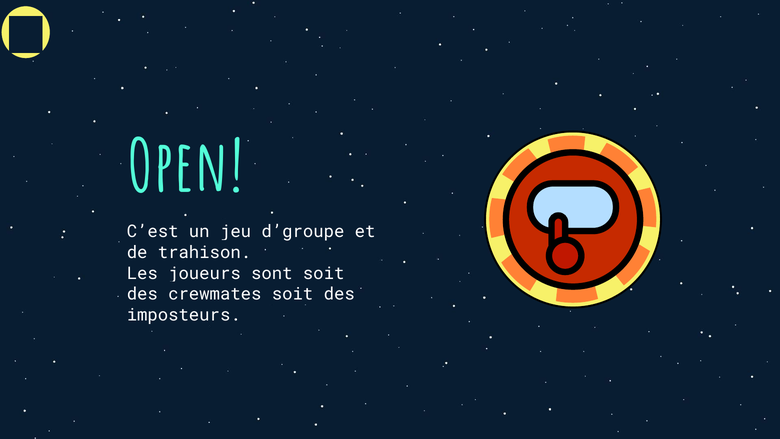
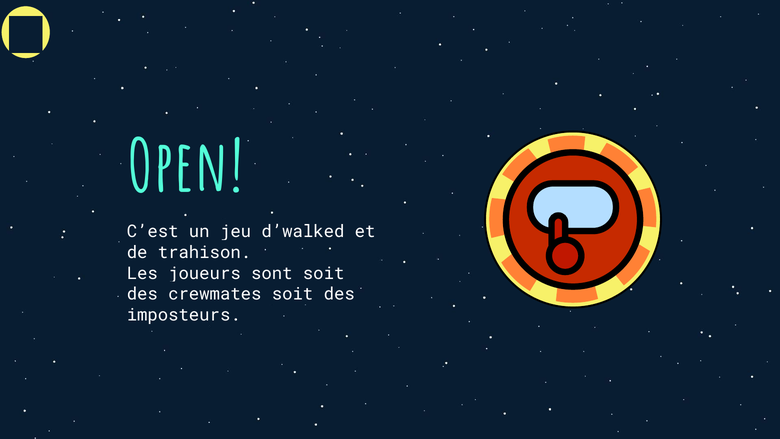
d’groupe: d’groupe -> d’walked
